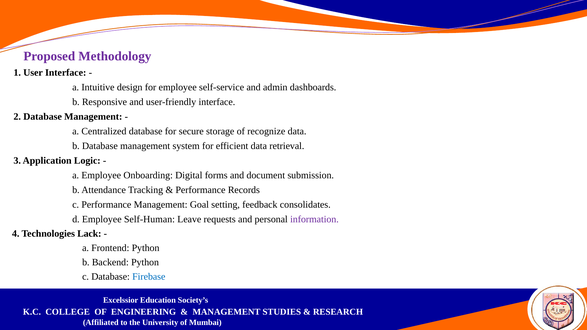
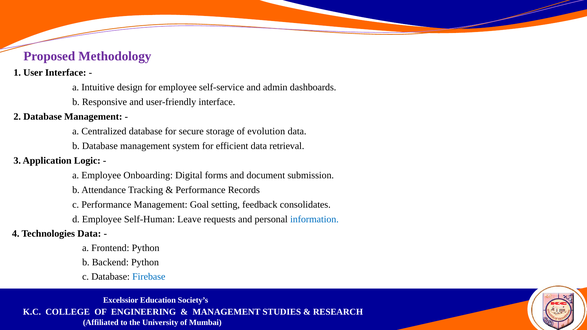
recognize: recognize -> evolution
information colour: purple -> blue
Technologies Lack: Lack -> Data
